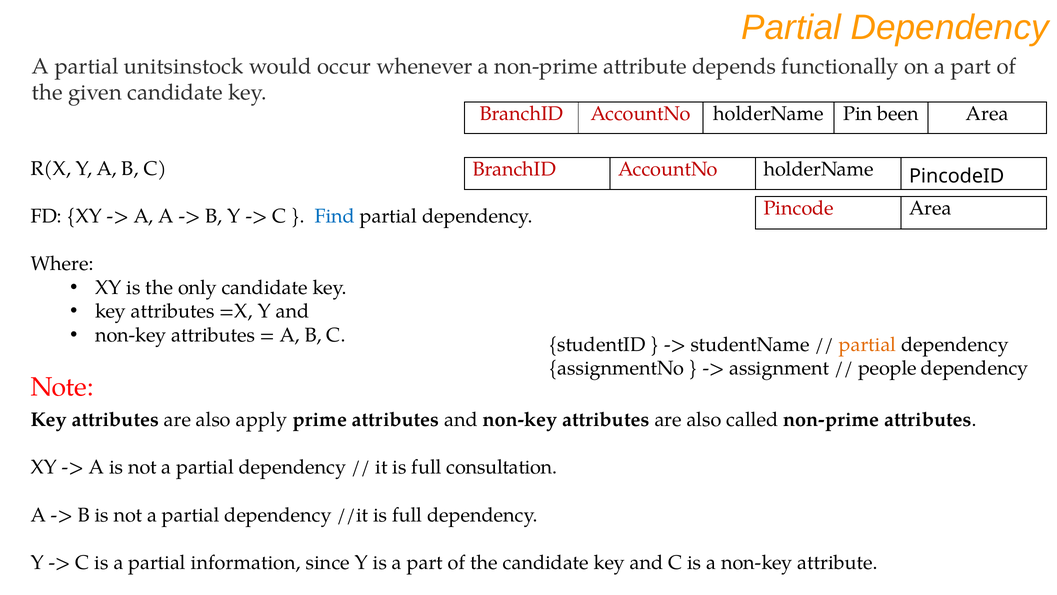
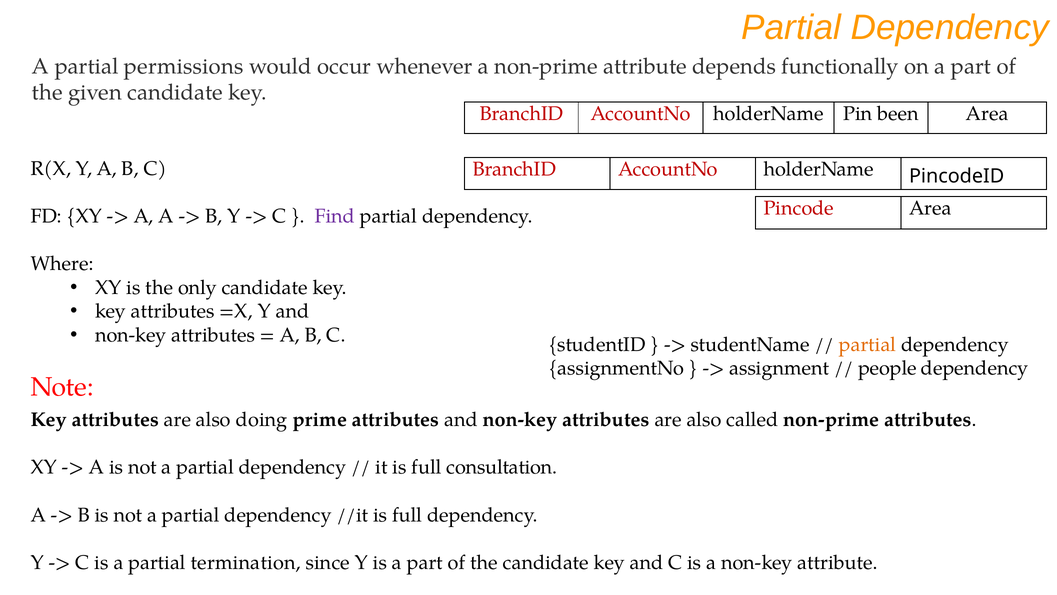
unitsinstock: unitsinstock -> permissions
Find colour: blue -> purple
apply: apply -> doing
information: information -> termination
